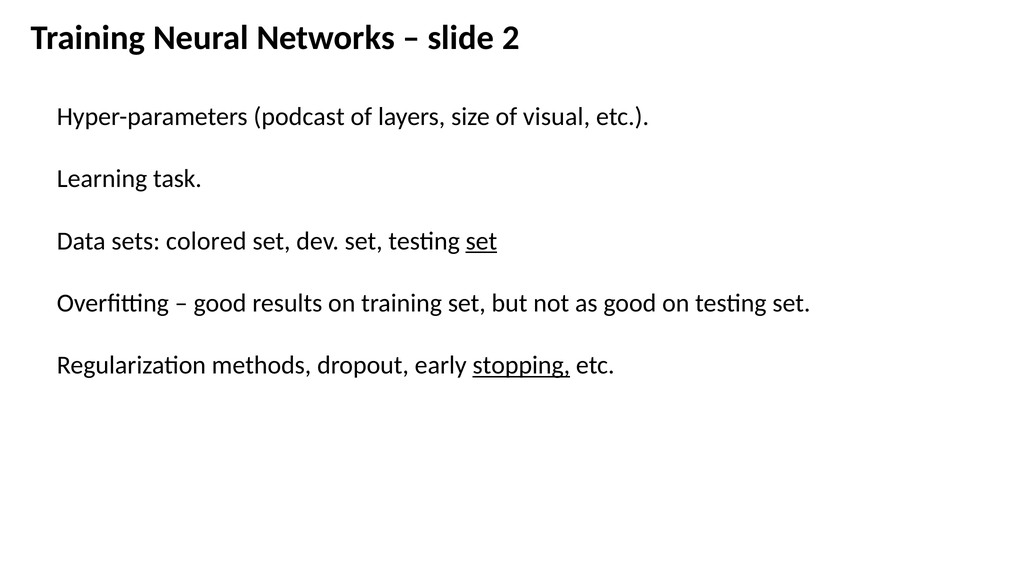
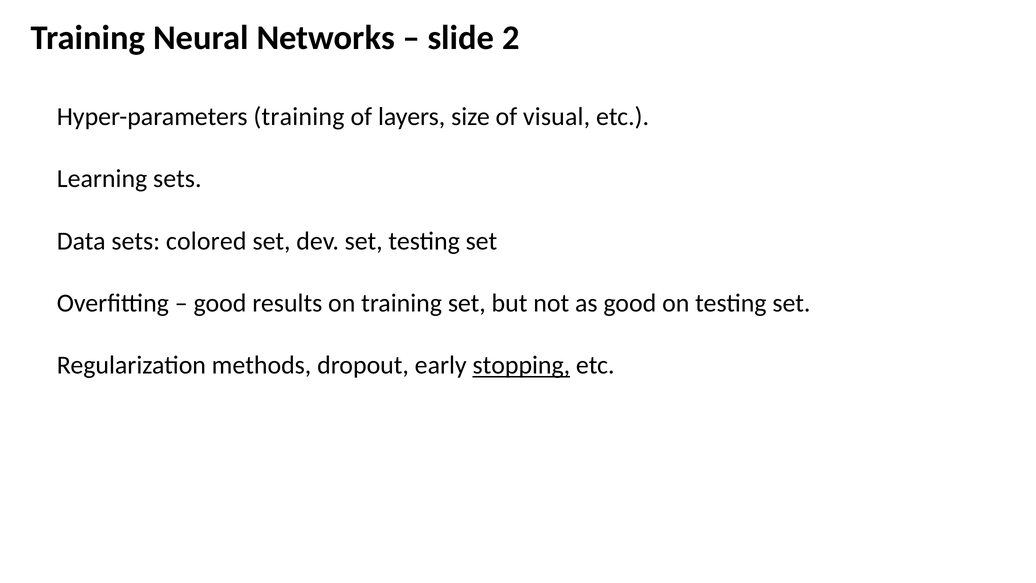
Hyper-parameters podcast: podcast -> training
Learning task: task -> sets
set at (481, 241) underline: present -> none
